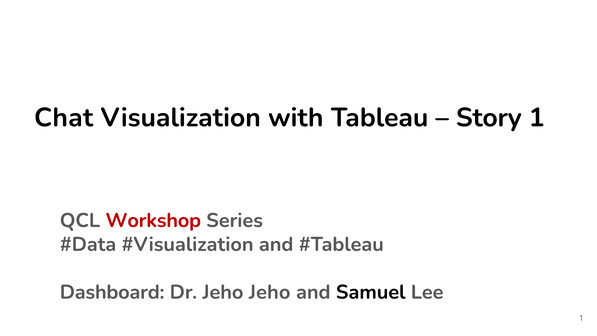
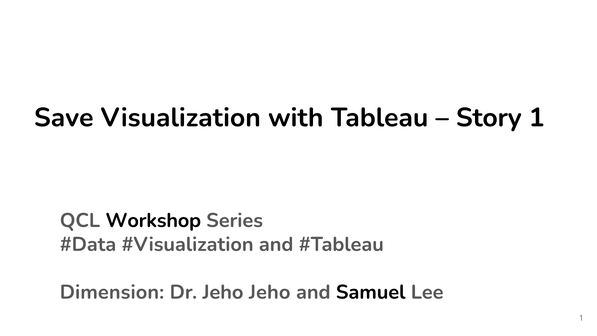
Chat: Chat -> Save
Workshop colour: red -> black
Dashboard: Dashboard -> Dimension
